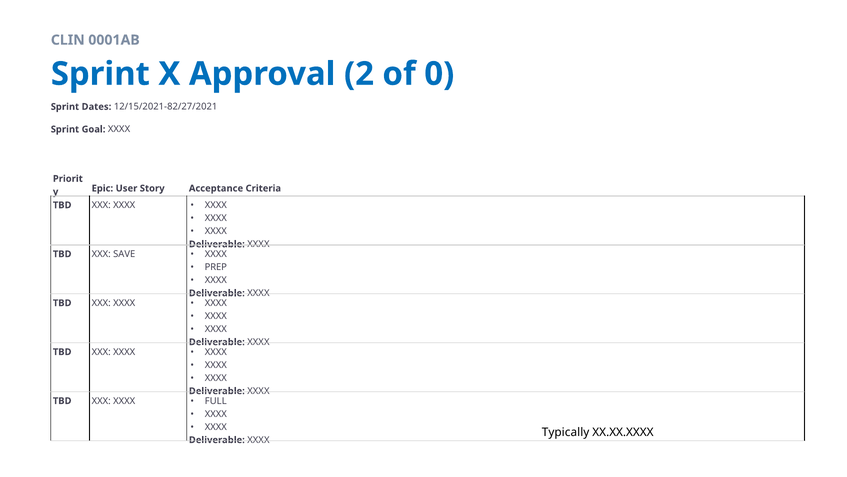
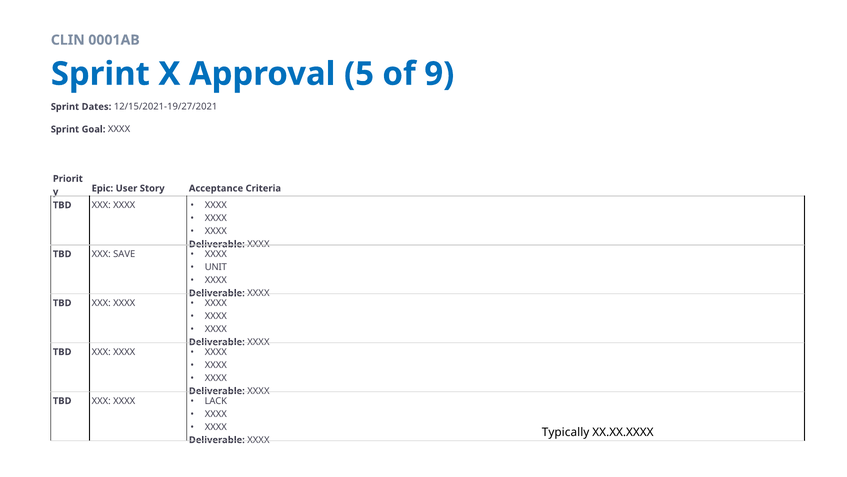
2: 2 -> 5
0: 0 -> 9
12/15/2021-82/27/2021: 12/15/2021-82/27/2021 -> 12/15/2021-19/27/2021
PREP: PREP -> UNIT
FULL: FULL -> LACK
